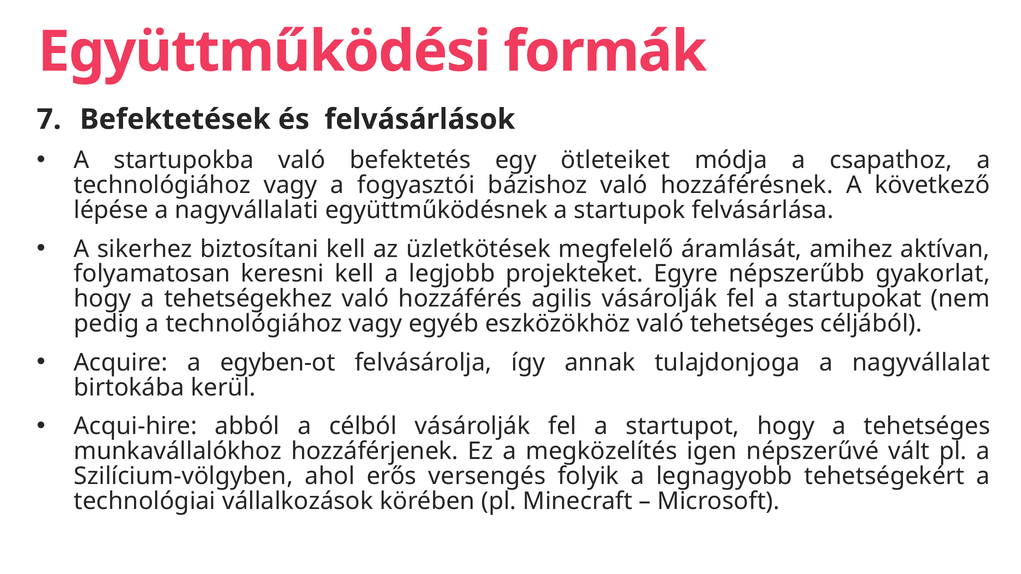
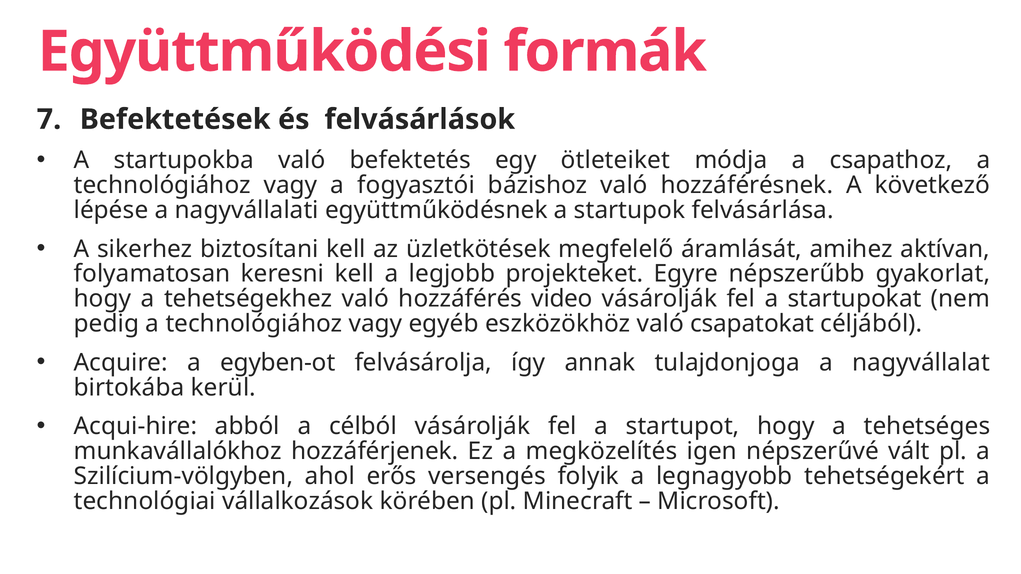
agilis: agilis -> video
való tehetséges: tehetséges -> csapatokat
